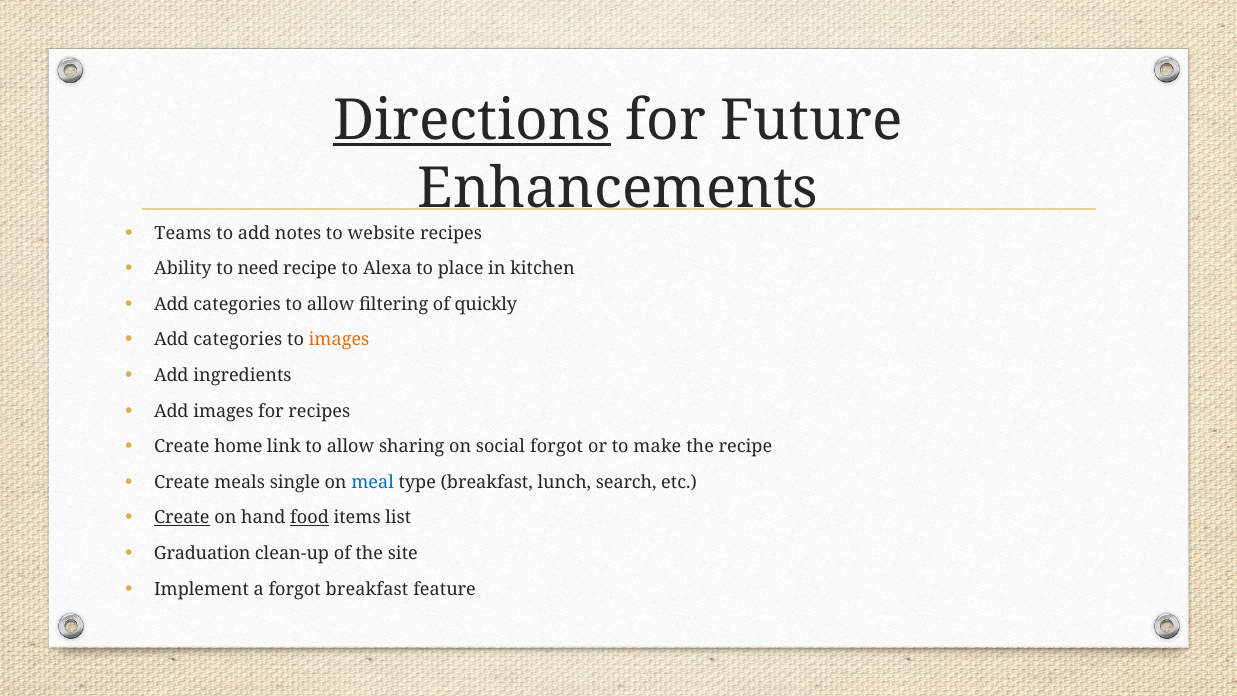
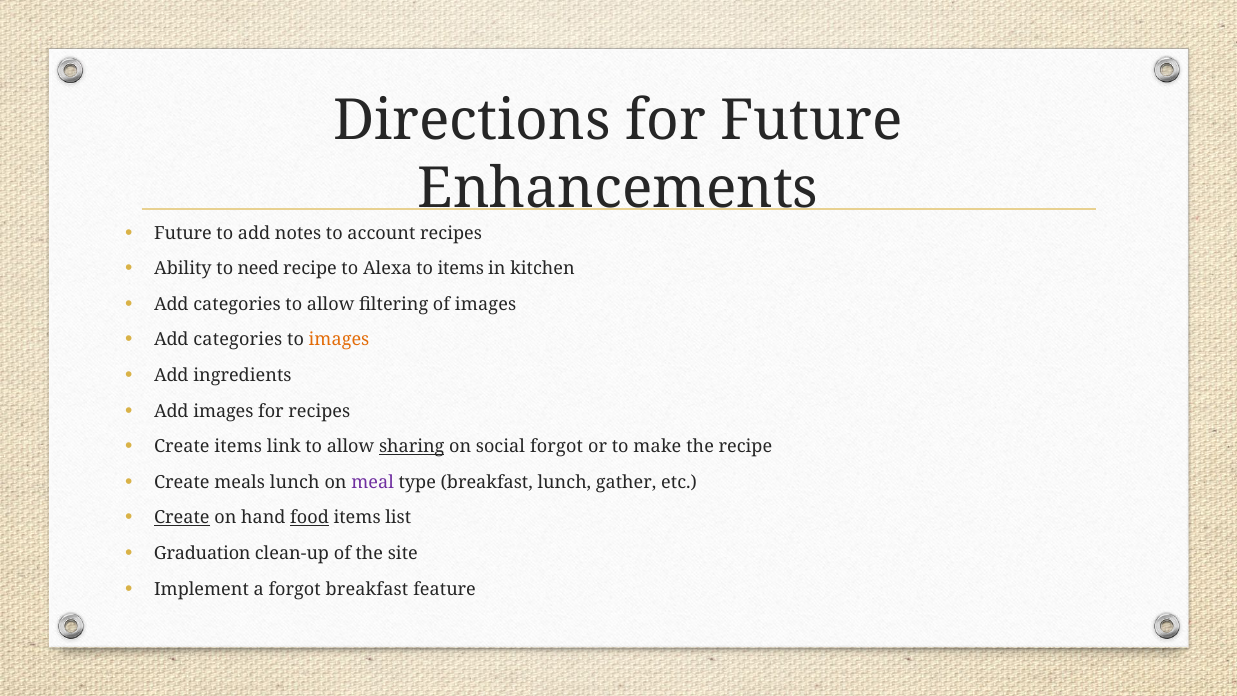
Directions underline: present -> none
Teams at (183, 233): Teams -> Future
website: website -> account
to place: place -> items
of quickly: quickly -> images
Create home: home -> items
sharing underline: none -> present
meals single: single -> lunch
meal colour: blue -> purple
search: search -> gather
